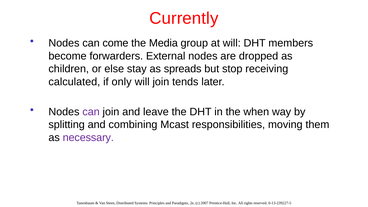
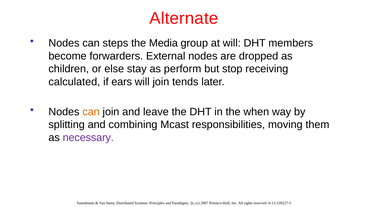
Currently: Currently -> Alternate
come: come -> steps
spreads: spreads -> perform
only: only -> ears
can at (91, 112) colour: purple -> orange
